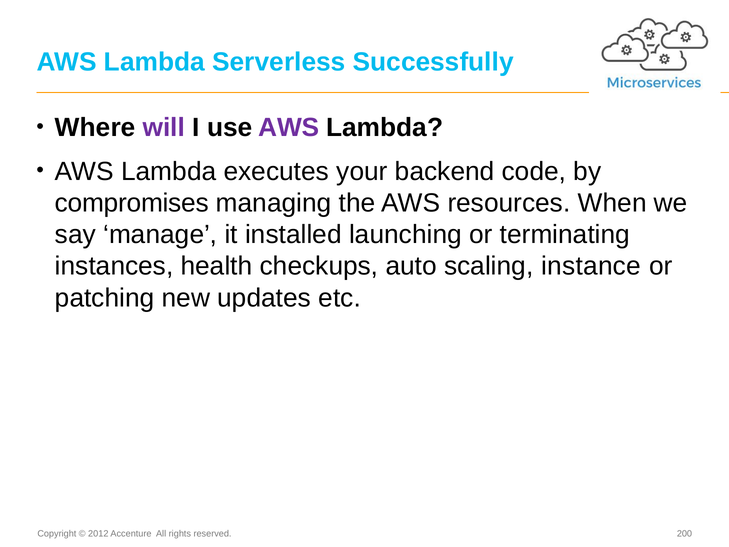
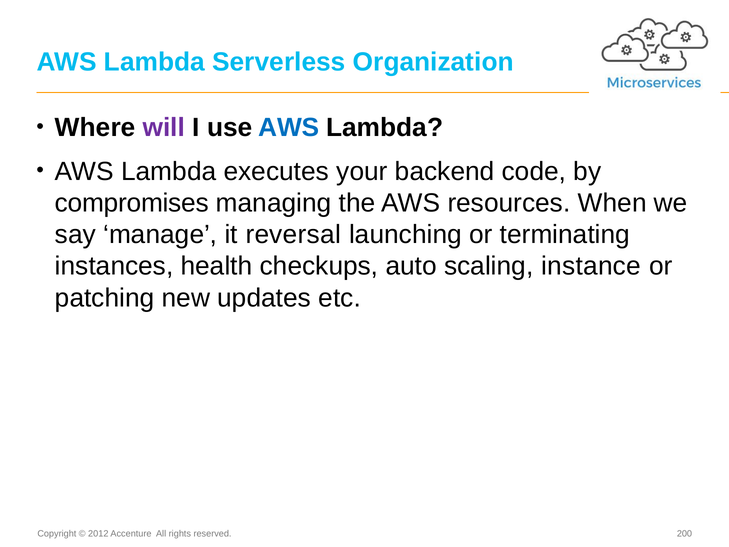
Successfully: Successfully -> Organization
AWS at (289, 128) colour: purple -> blue
installed: installed -> reversal
